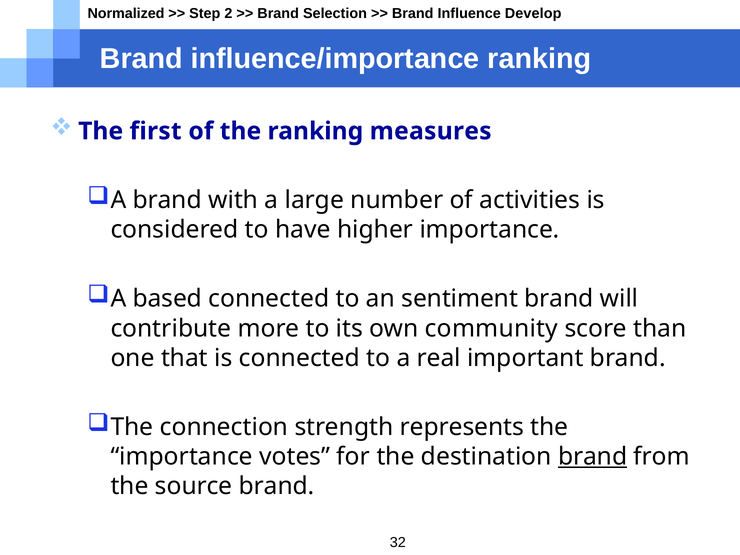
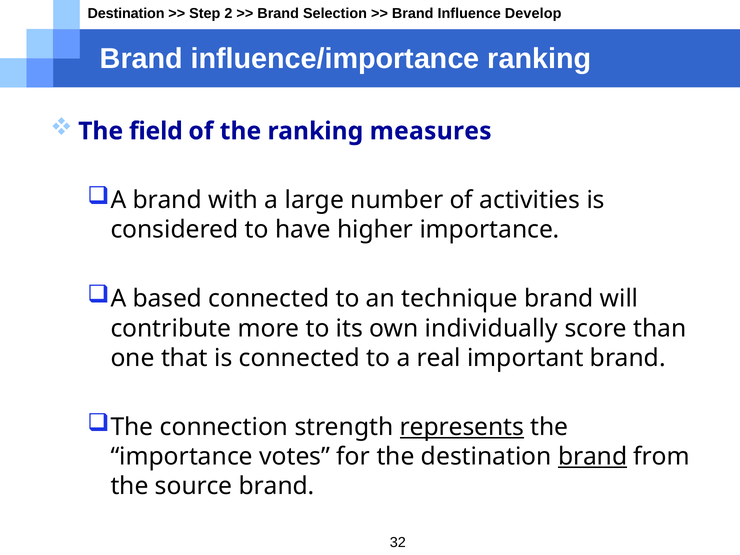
Normalized at (126, 13): Normalized -> Destination
first: first -> field
sentiment: sentiment -> technique
community: community -> individually
represents underline: none -> present
